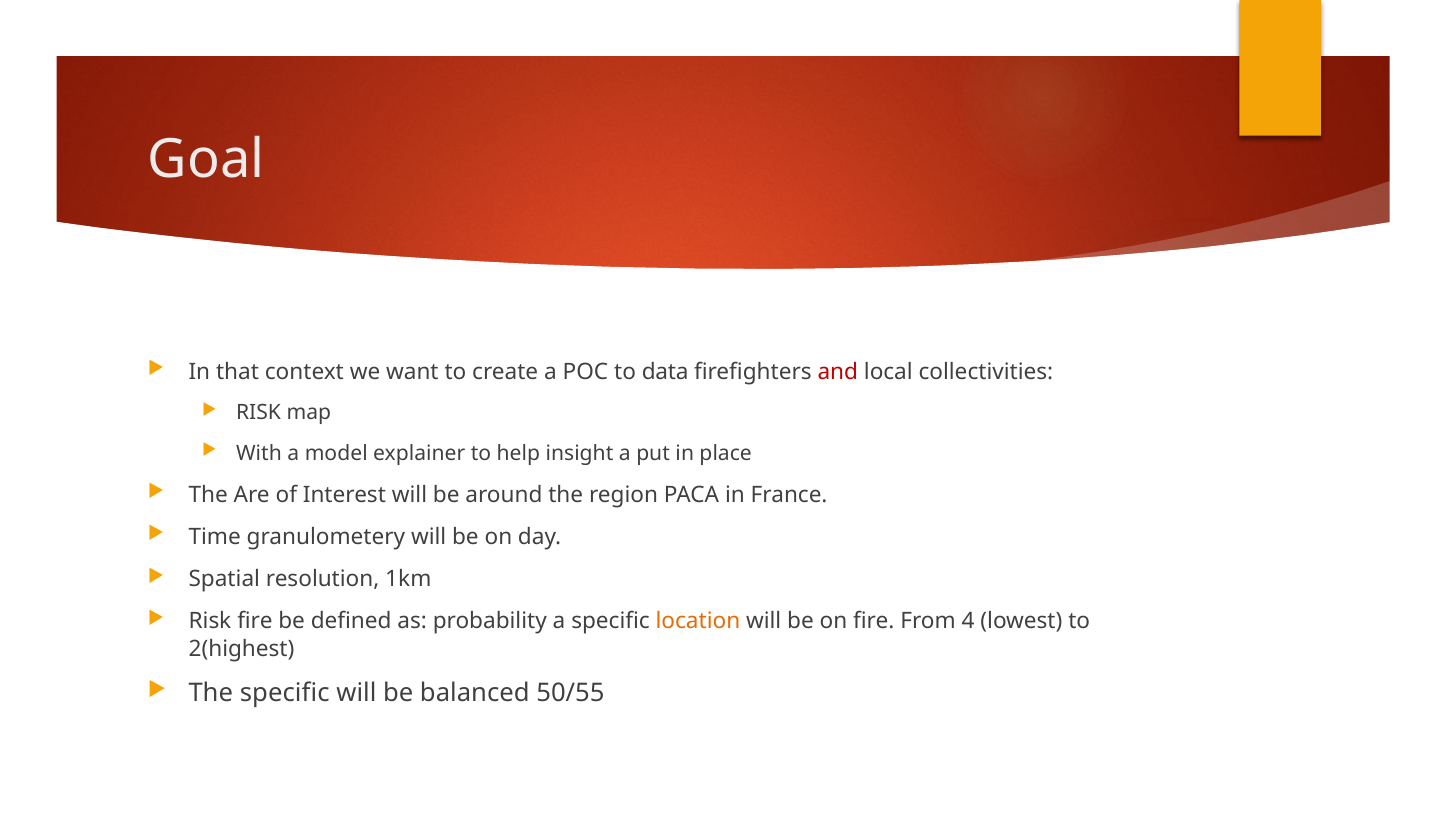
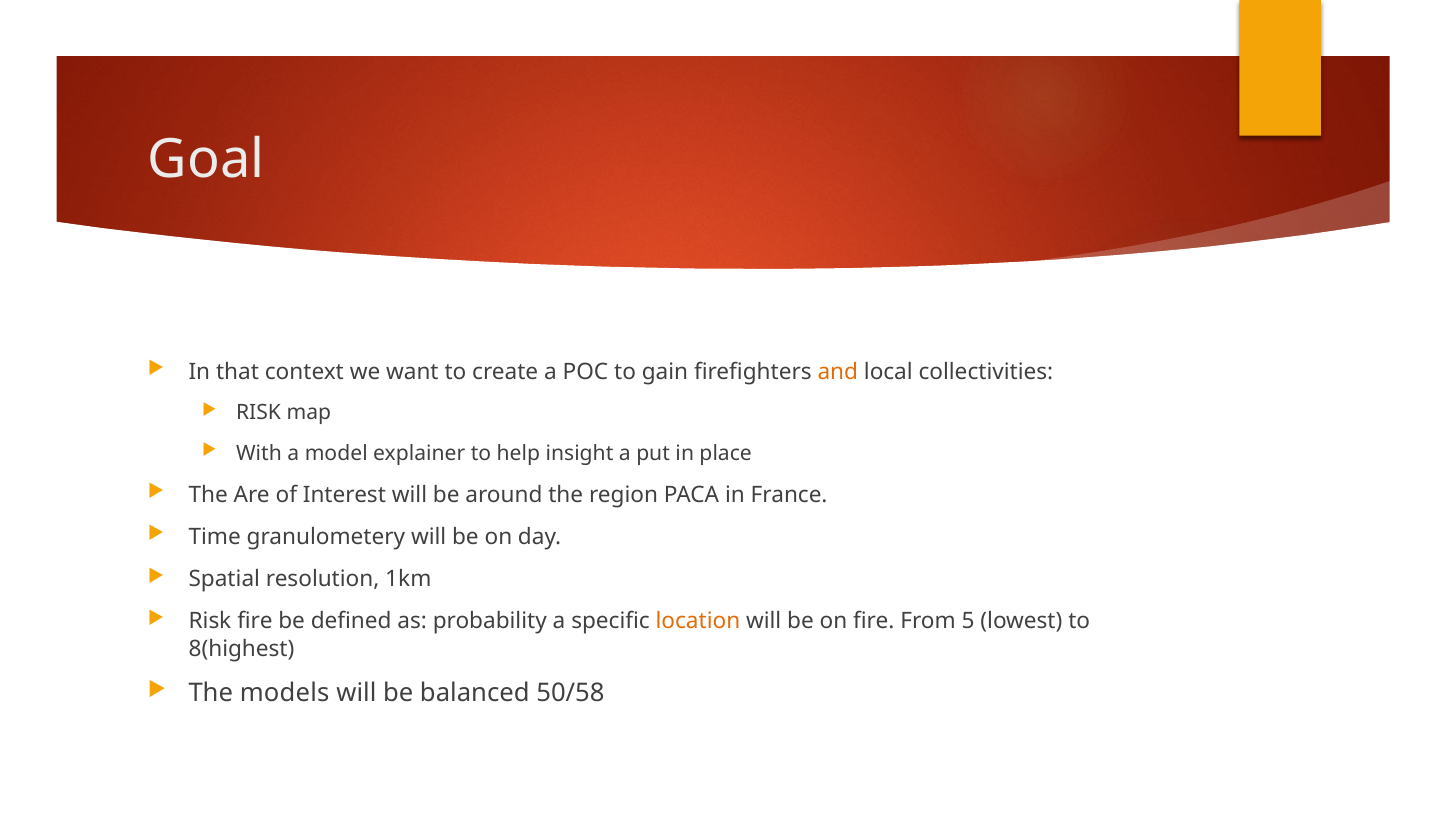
data: data -> gain
and colour: red -> orange
4: 4 -> 5
2(highest: 2(highest -> 8(highest
The specific: specific -> models
50/55: 50/55 -> 50/58
